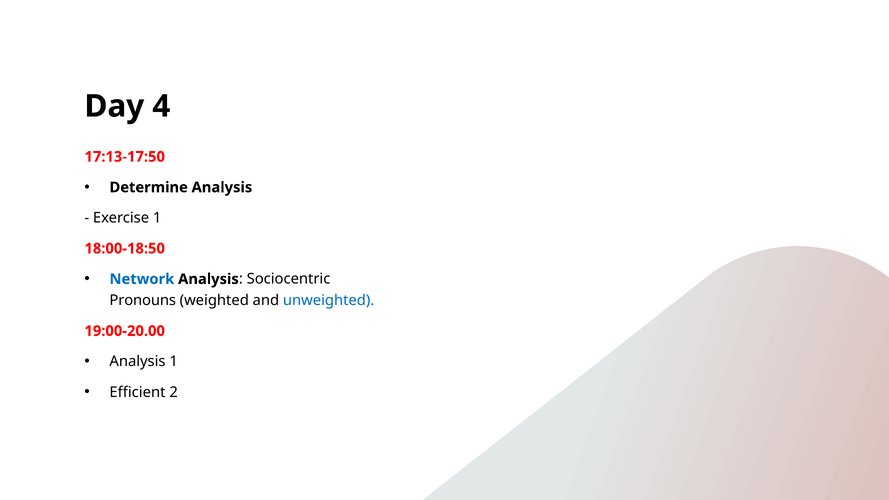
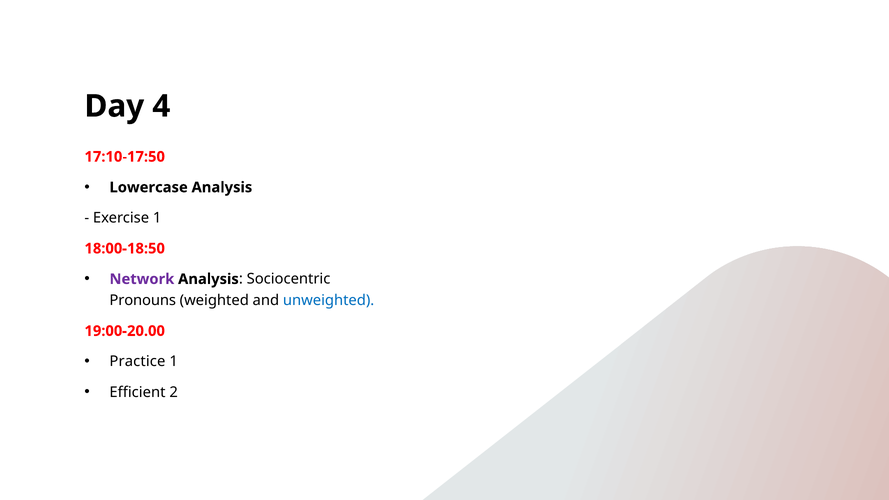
17:13-17:50: 17:13-17:50 -> 17:10-17:50
Determine: Determine -> Lowercase
Network colour: blue -> purple
Analysis at (138, 362): Analysis -> Practice
